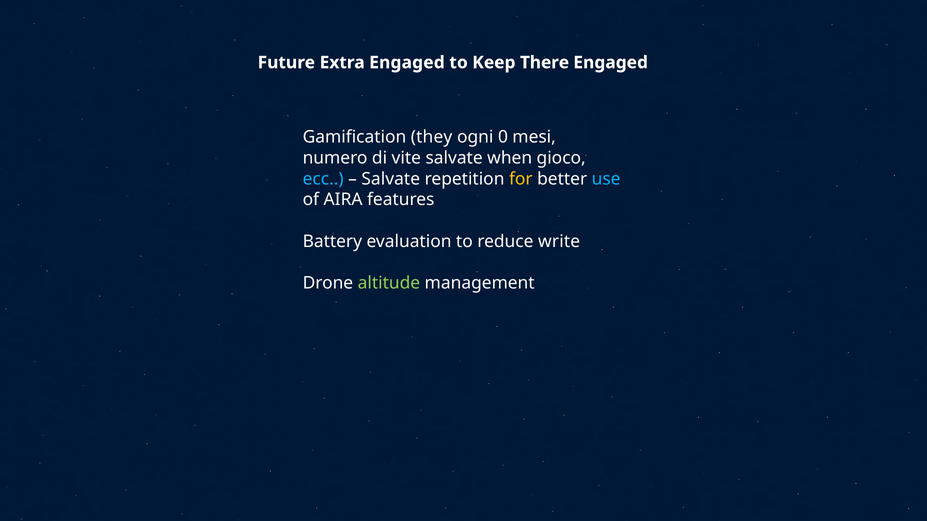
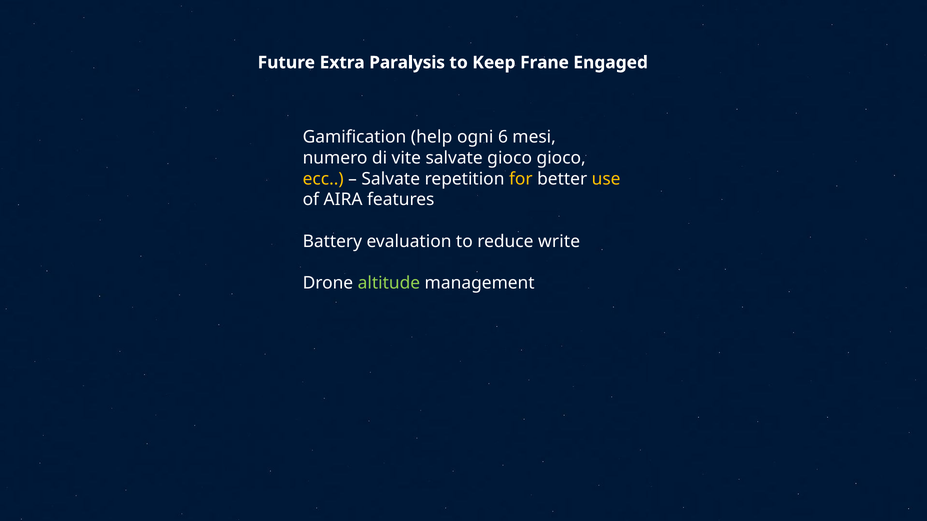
Extra Engaged: Engaged -> Paralysis
There: There -> Frane
they: they -> help
0: 0 -> 6
salvate when: when -> gioco
ecc colour: light blue -> yellow
use colour: light blue -> yellow
